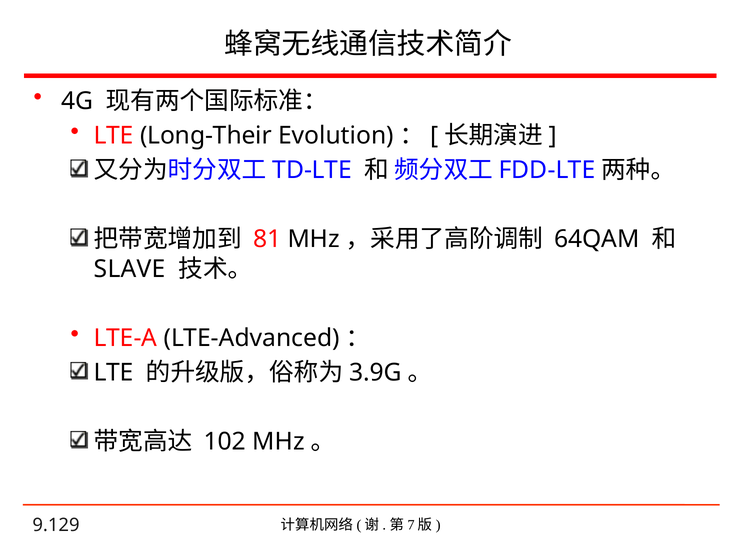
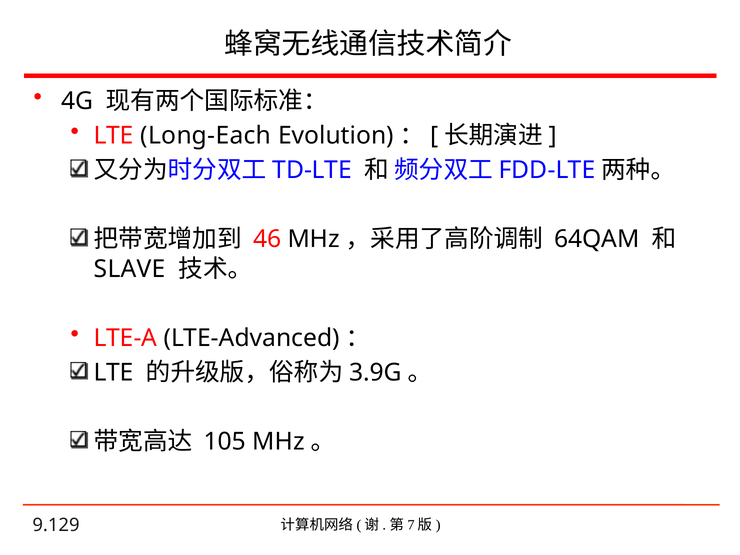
Long-Their: Long-Their -> Long-Each
81: 81 -> 46
102: 102 -> 105
